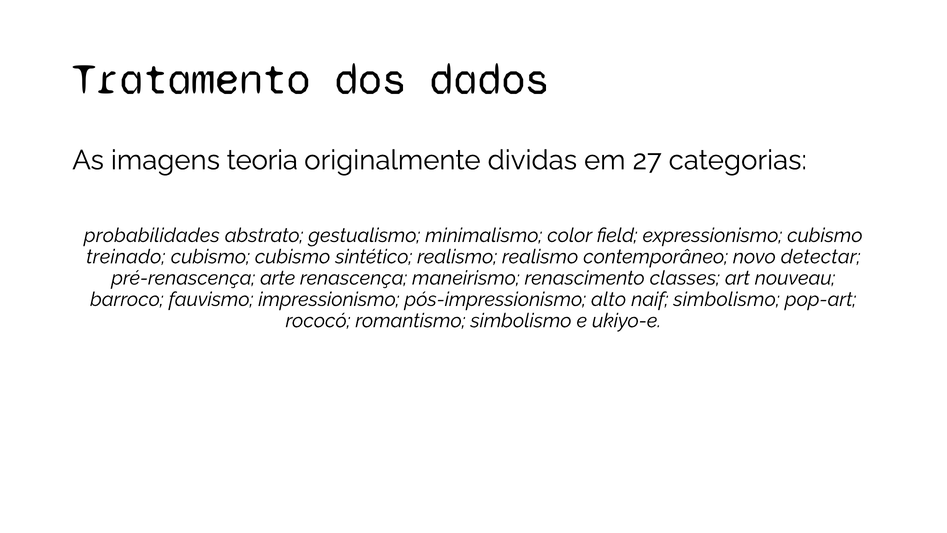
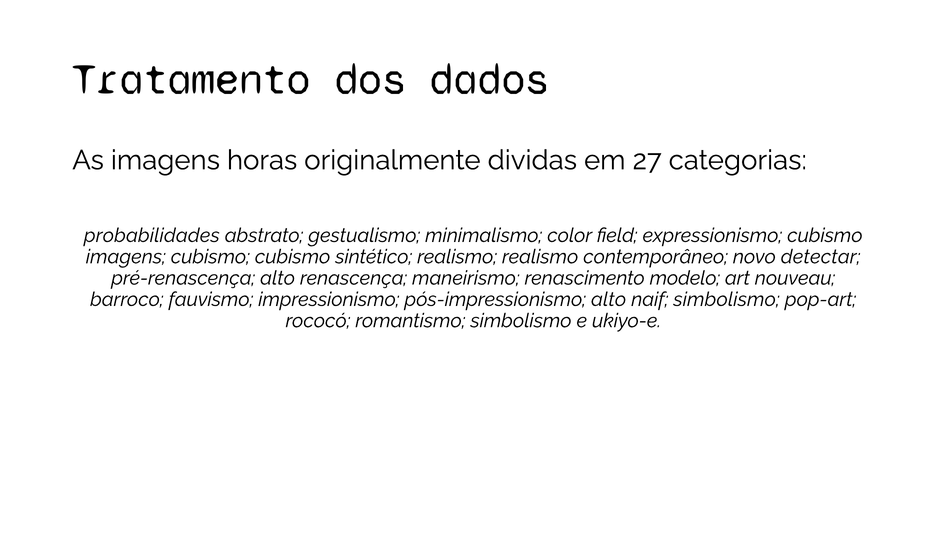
teoria: teoria -> horas
treinado at (126, 257): treinado -> imagens
pré-renascença arte: arte -> alto
classes: classes -> modelo
